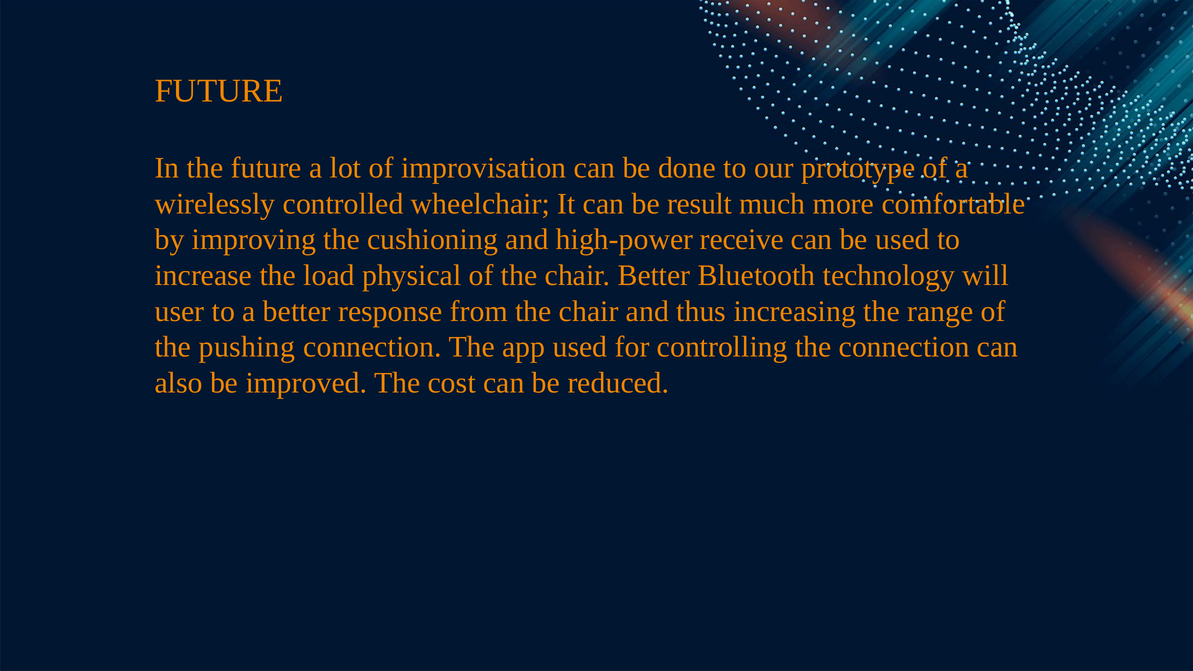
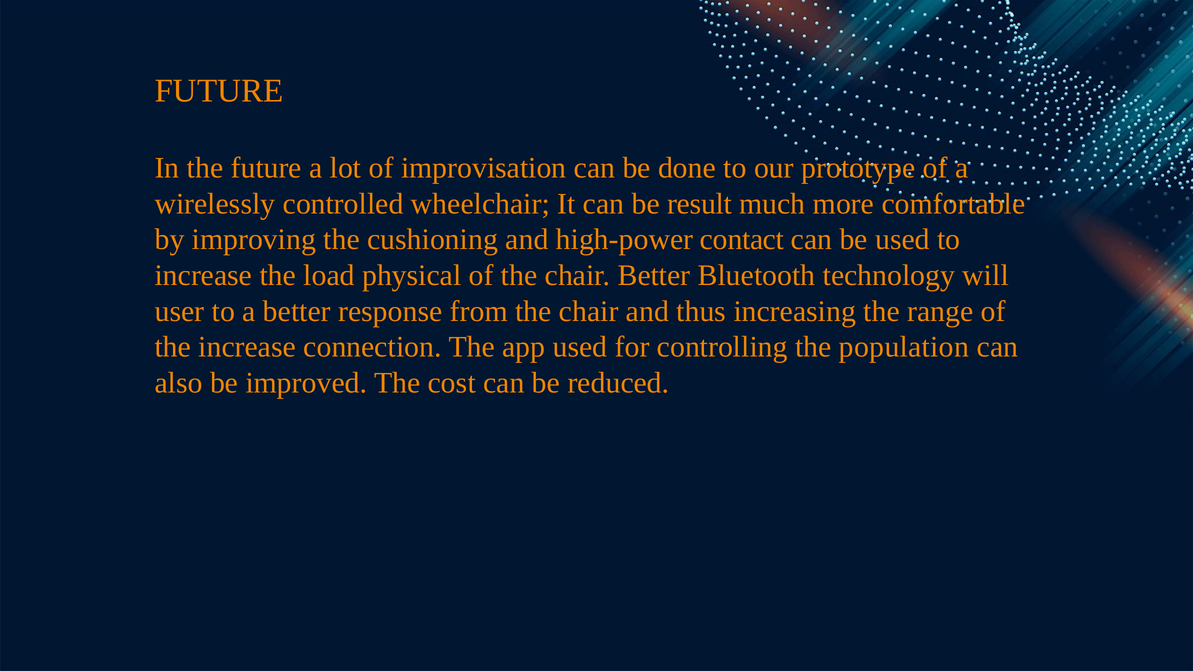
receive: receive -> contact
the pushing: pushing -> increase
the connection: connection -> population
